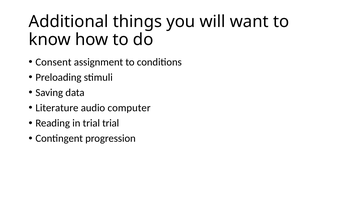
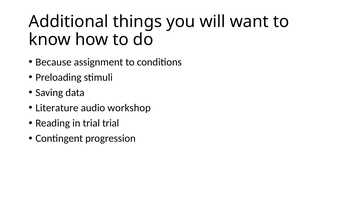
Consent: Consent -> Because
computer: computer -> workshop
